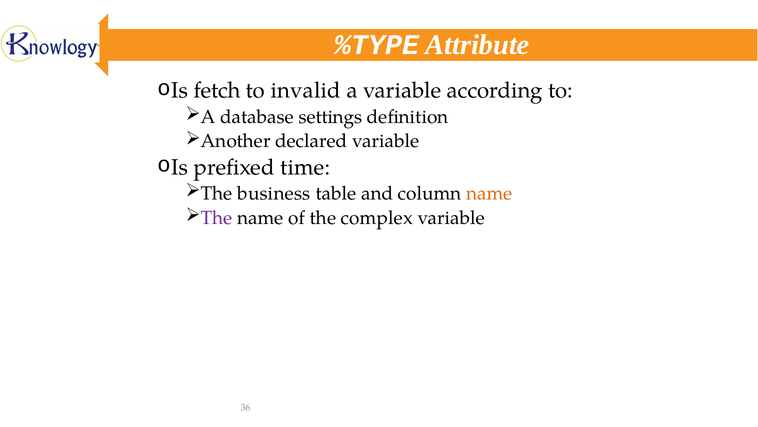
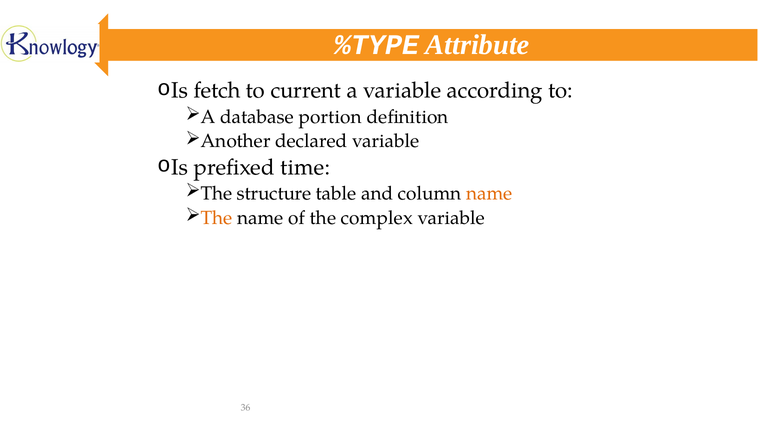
invalid: invalid -> current
settings: settings -> portion
business: business -> structure
The at (217, 218) colour: purple -> orange
